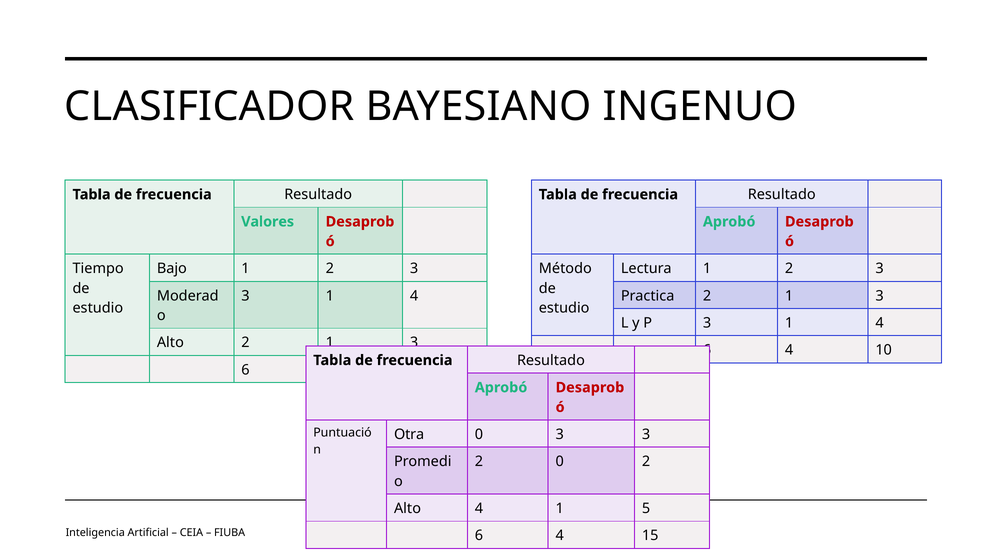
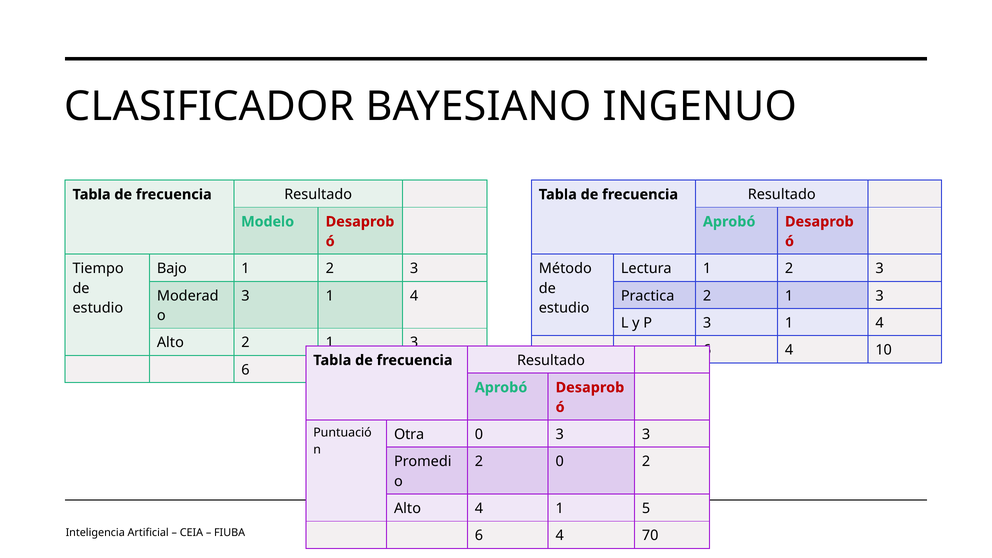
Valores: Valores -> Modelo
15: 15 -> 70
